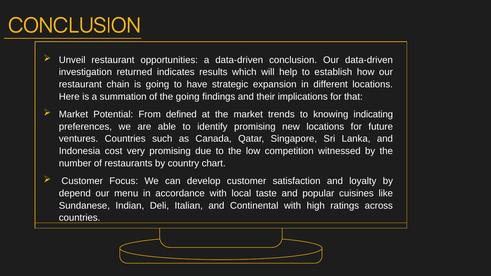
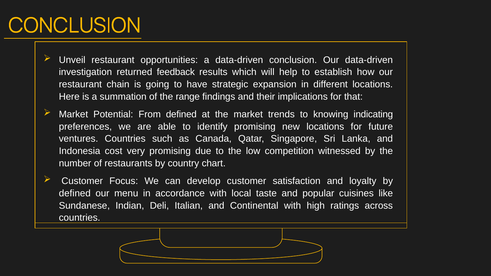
indicates: indicates -> feedback
the going: going -> range
depend at (75, 193): depend -> defined
